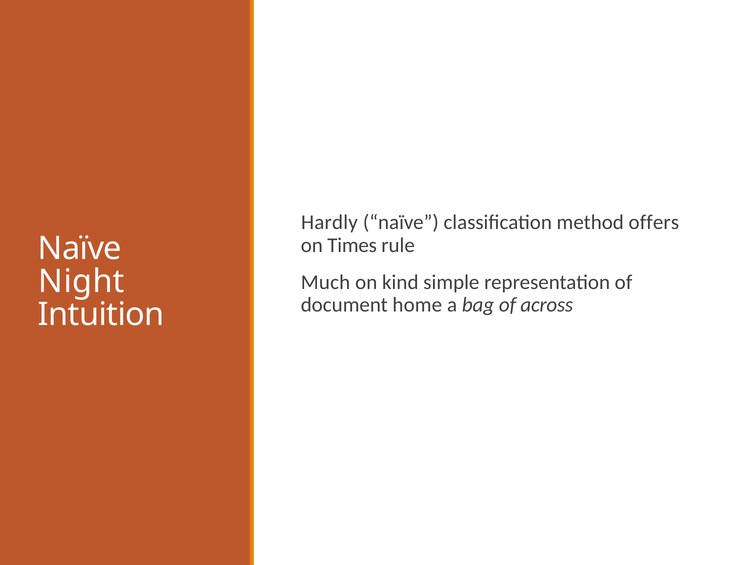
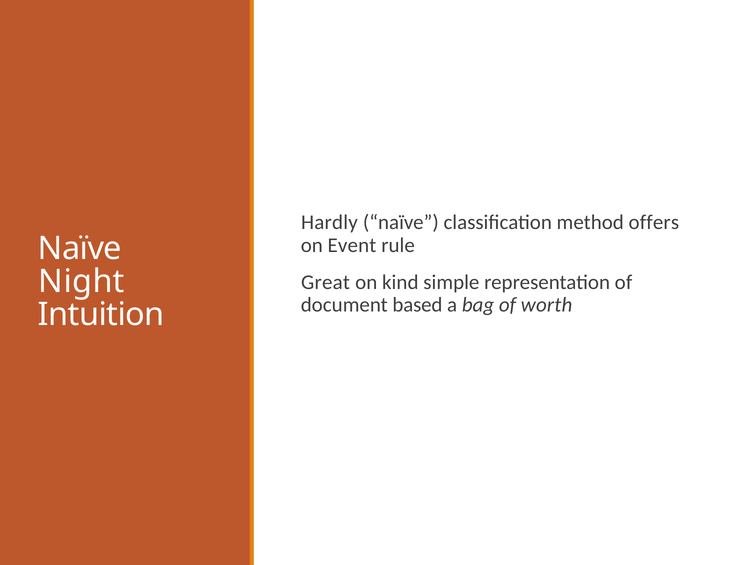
Times: Times -> Event
Much: Much -> Great
home: home -> based
across: across -> worth
